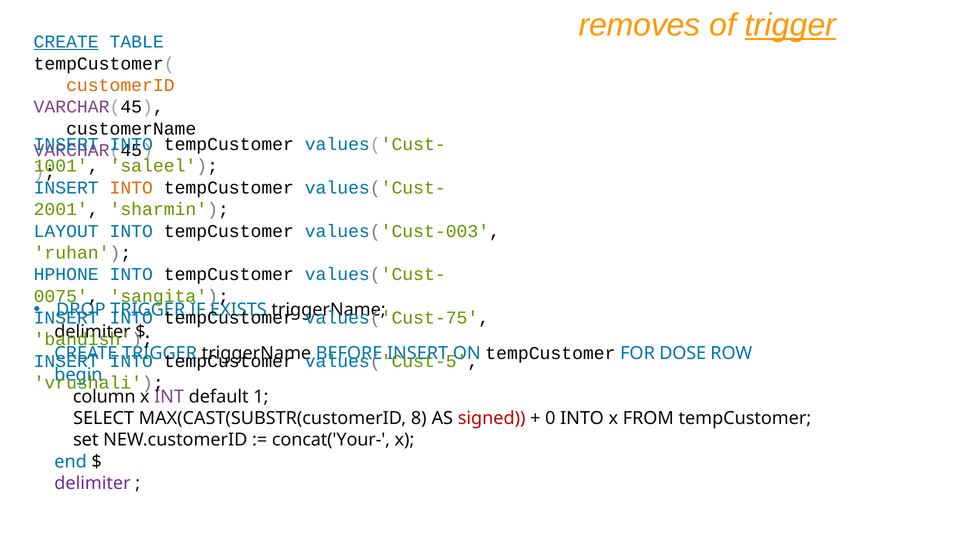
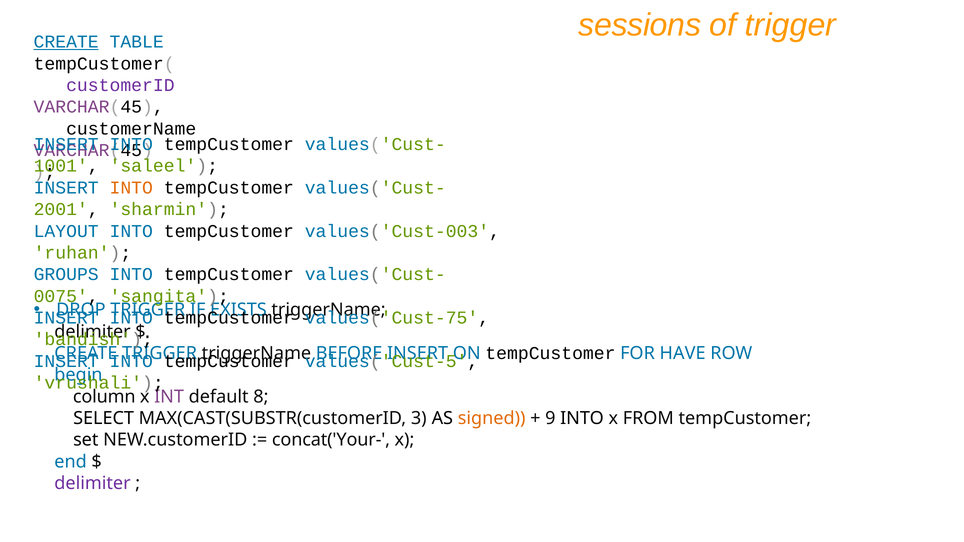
removes: removes -> sessions
trigger at (791, 25) underline: present -> none
customerID colour: orange -> purple
HPHONE: HPHONE -> GROUPS
DOSE: DOSE -> HAVE
1: 1 -> 8
8: 8 -> 3
signed colour: red -> orange
0: 0 -> 9
